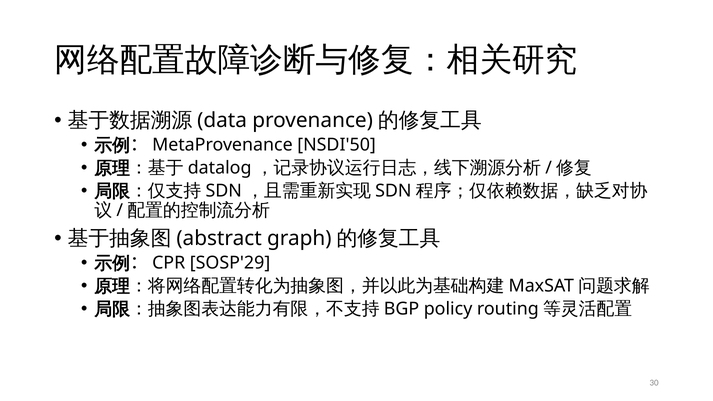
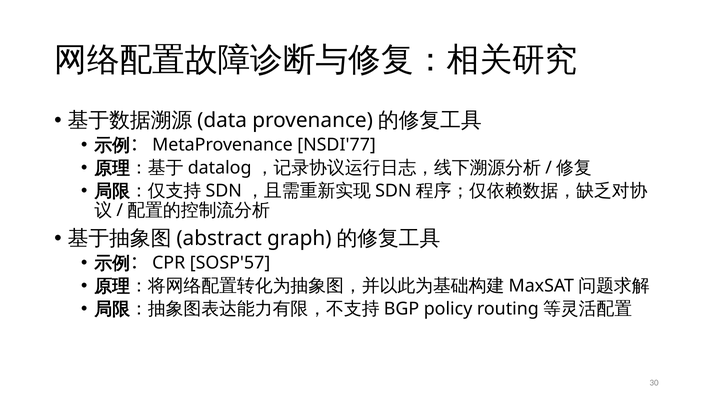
NSDI'50: NSDI'50 -> NSDI'77
SOSP'29: SOSP'29 -> SOSP'57
